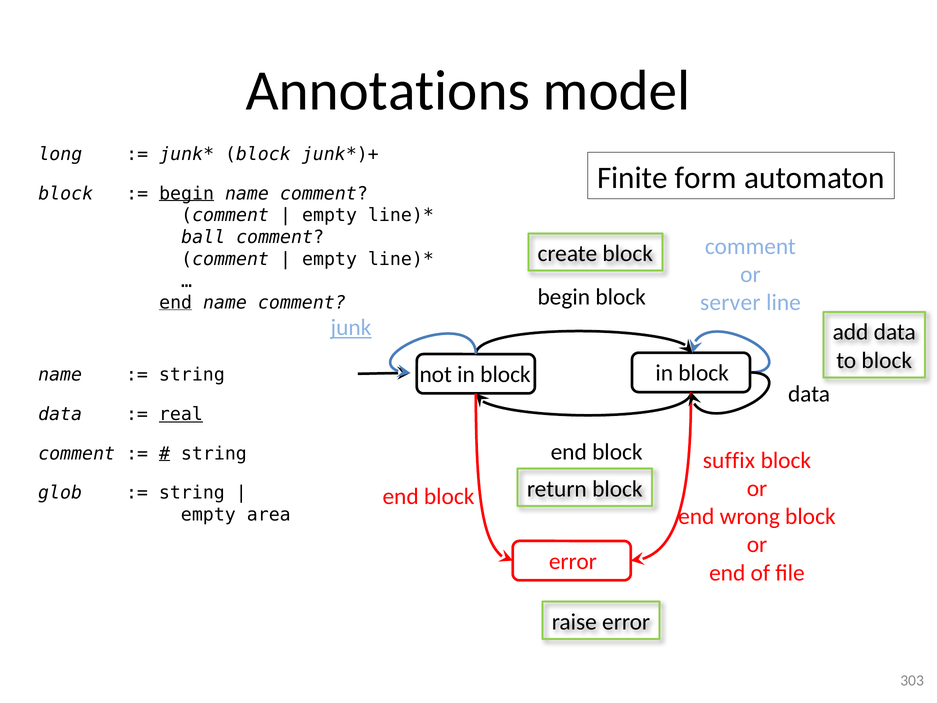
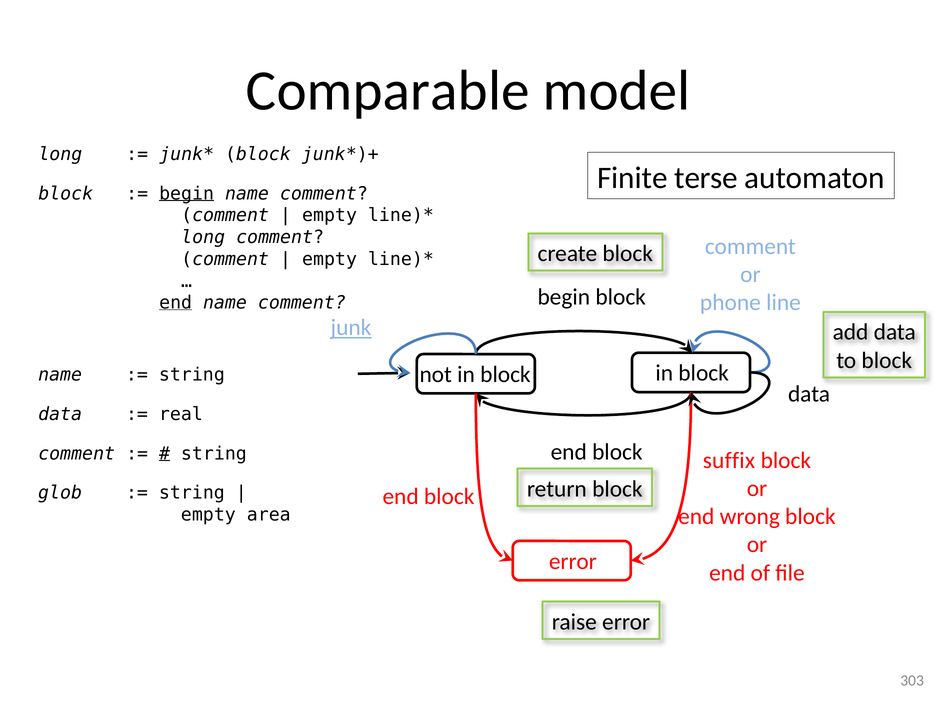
Annotations: Annotations -> Comparable
form: form -> terse
ball at (203, 237): ball -> long
server: server -> phone
real underline: present -> none
